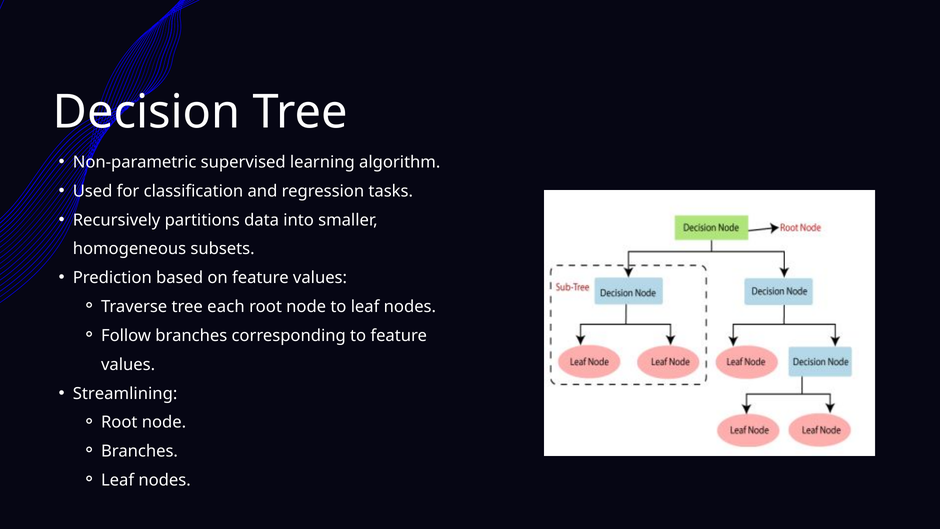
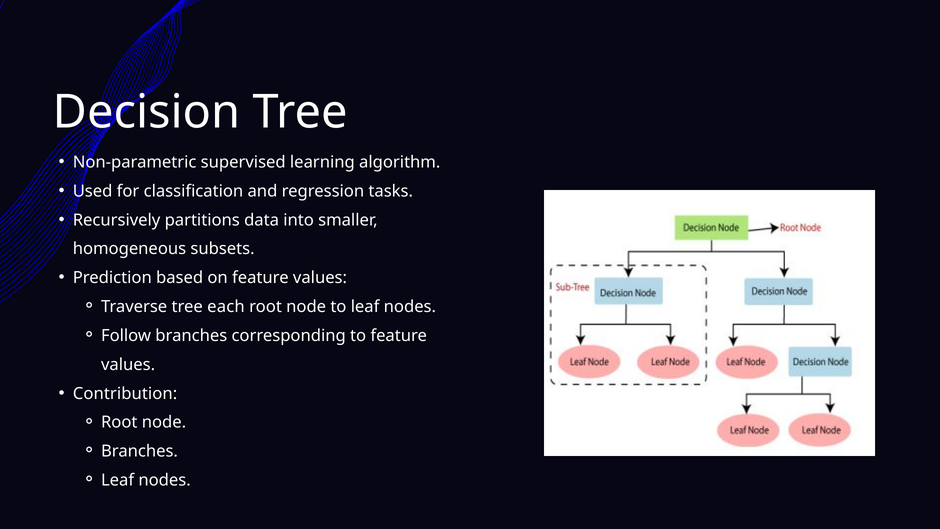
Streamlining: Streamlining -> Contribution
